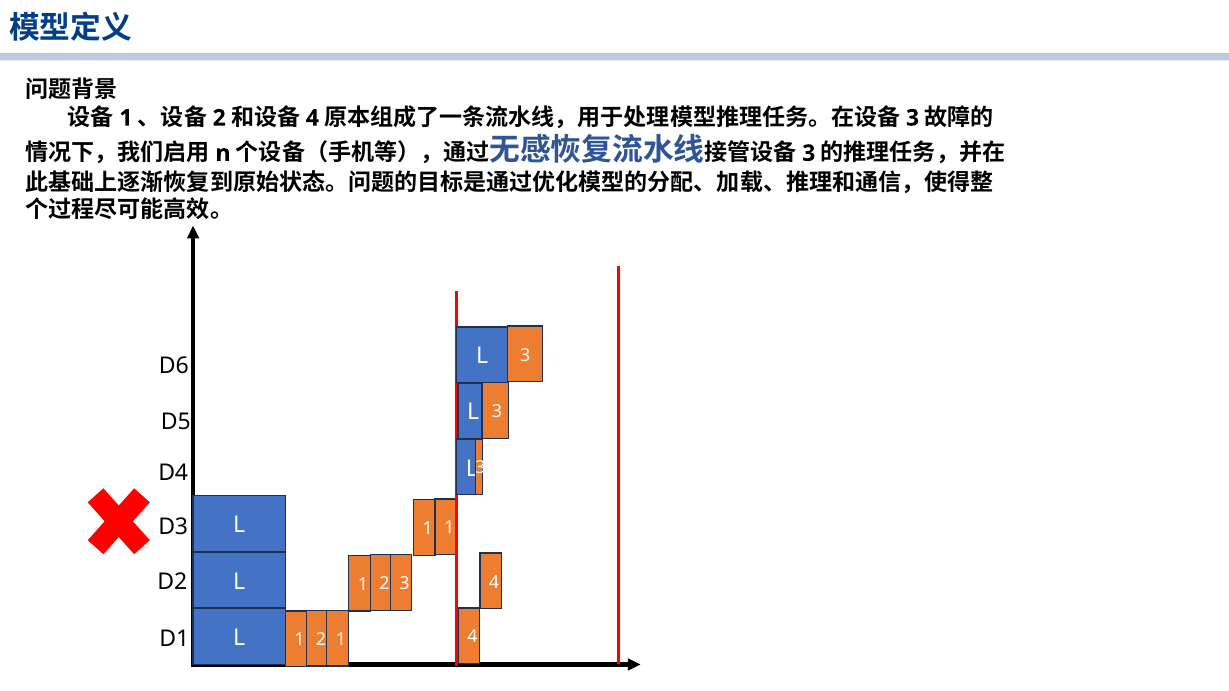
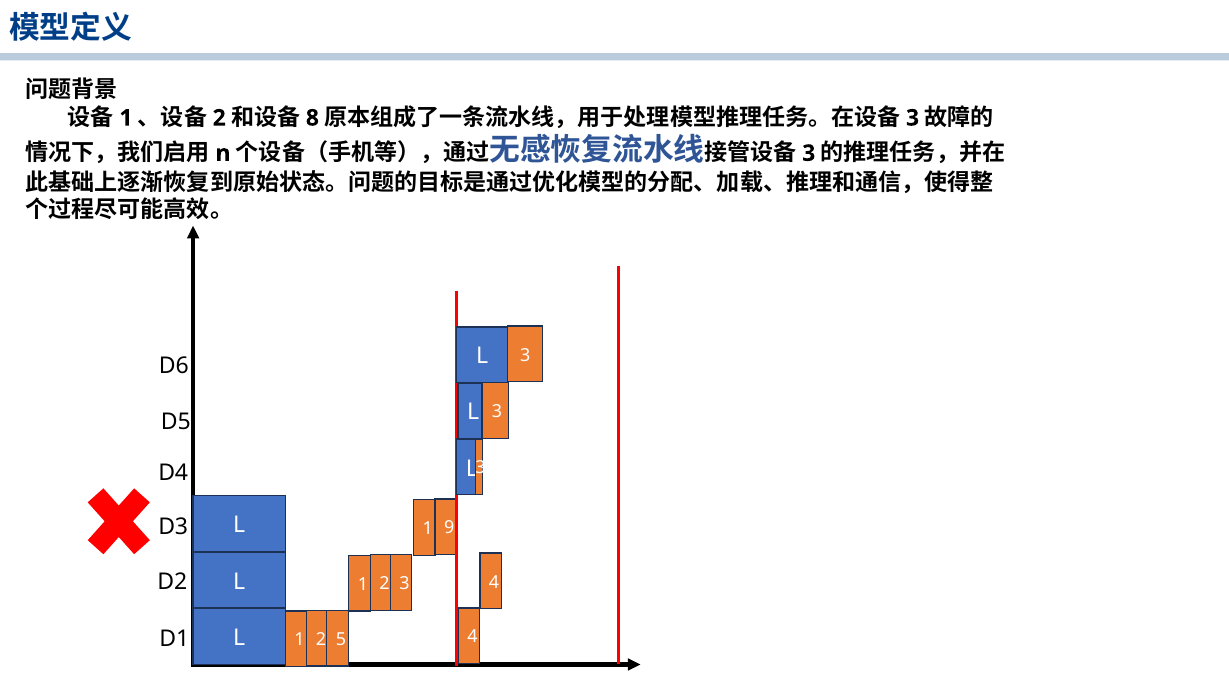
4 at (312, 118): 4 -> 8
1 at (449, 528): 1 -> 9
2 1: 1 -> 5
